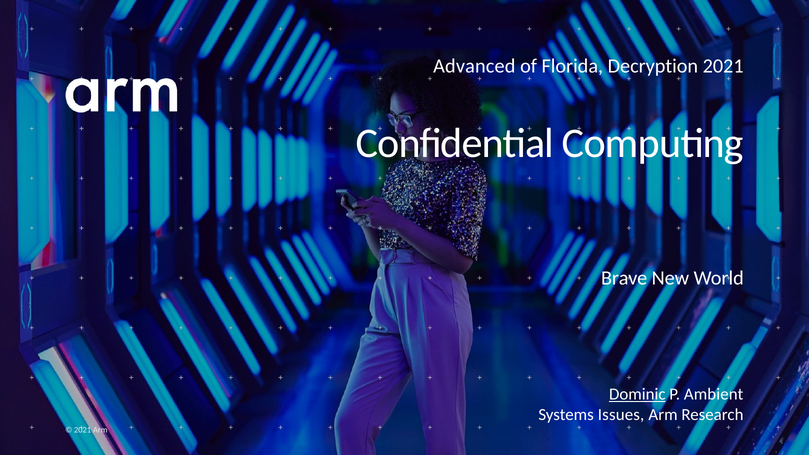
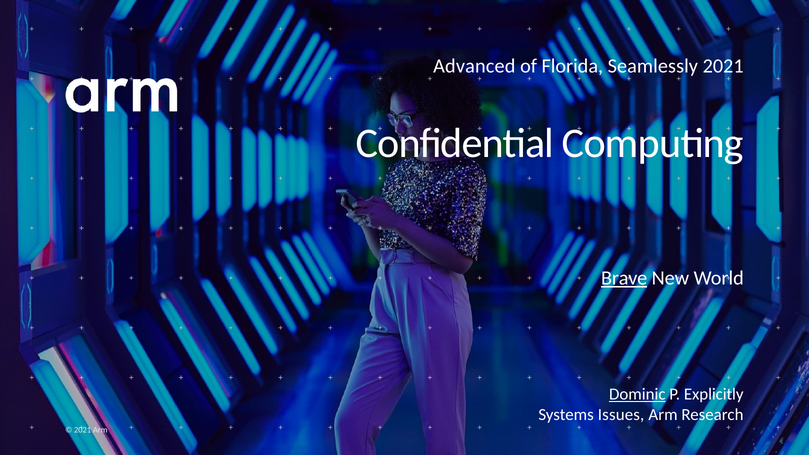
Decryption: Decryption -> Seamlessly
Brave underline: none -> present
Ambient: Ambient -> Explicitly
